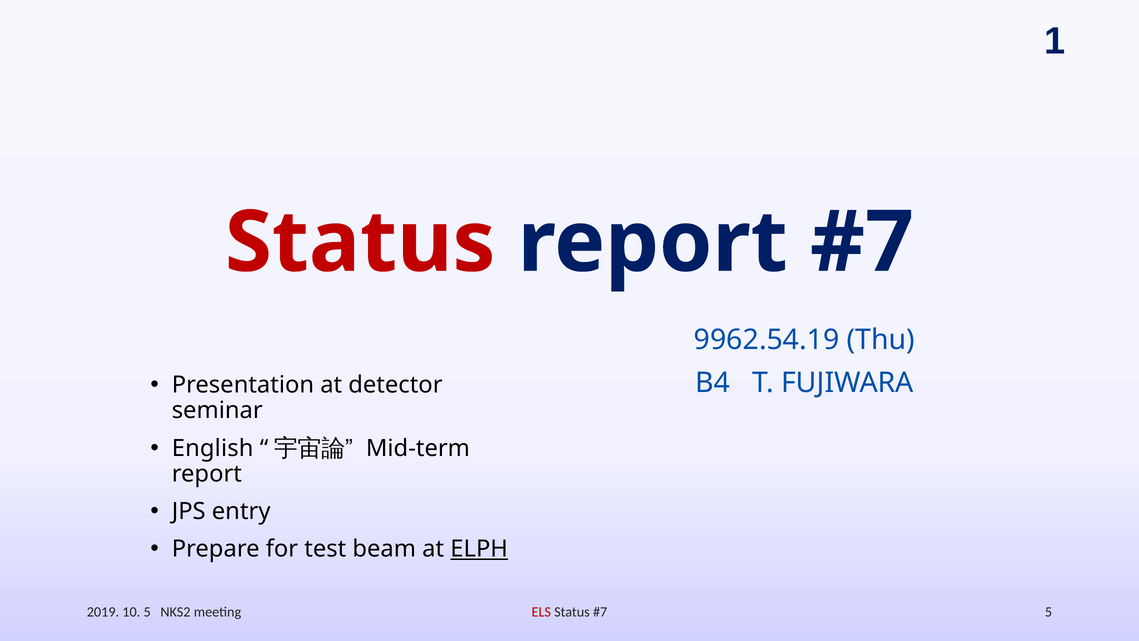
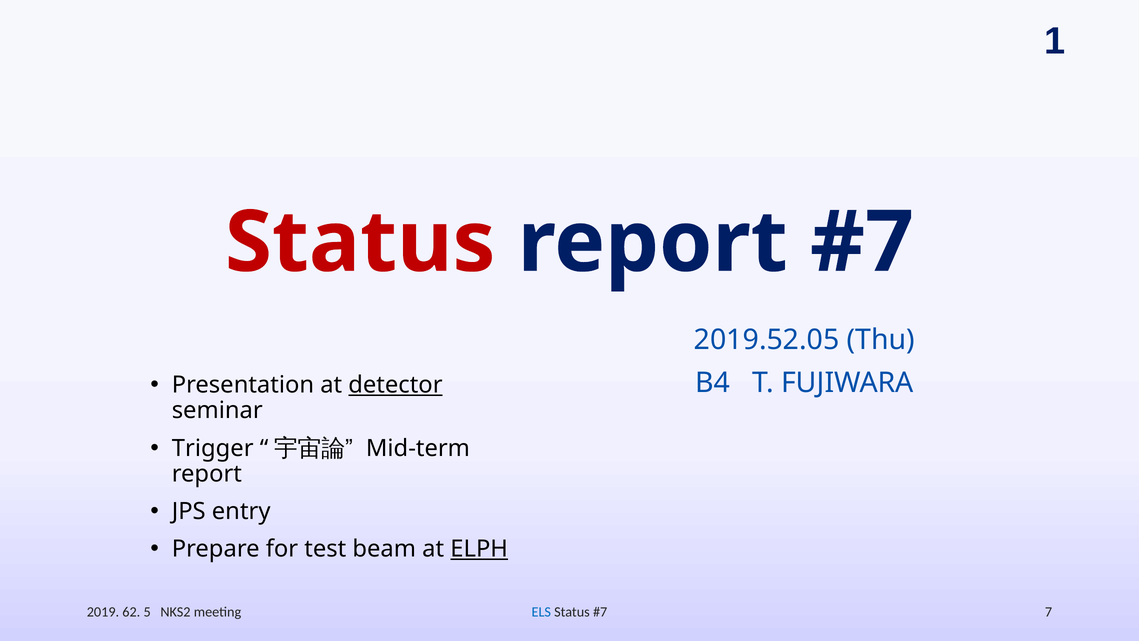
9962.54.19: 9962.54.19 -> 2019.52.05
detector underline: none -> present
English: English -> Trigger
10: 10 -> 62
ELS colour: red -> blue
5 at (1049, 612): 5 -> 7
